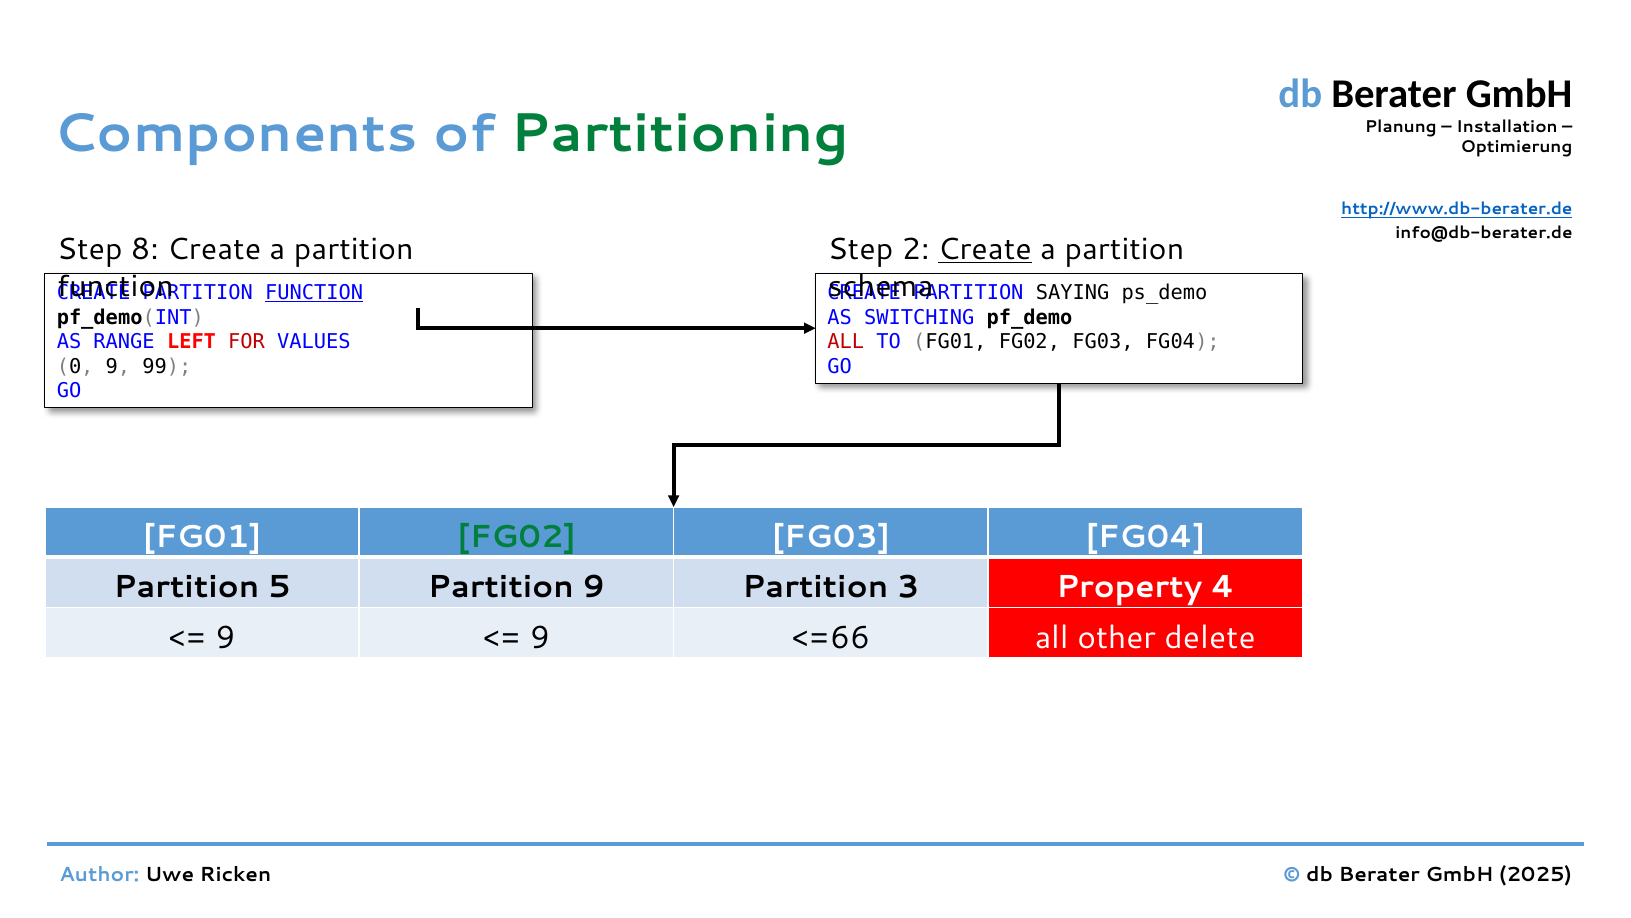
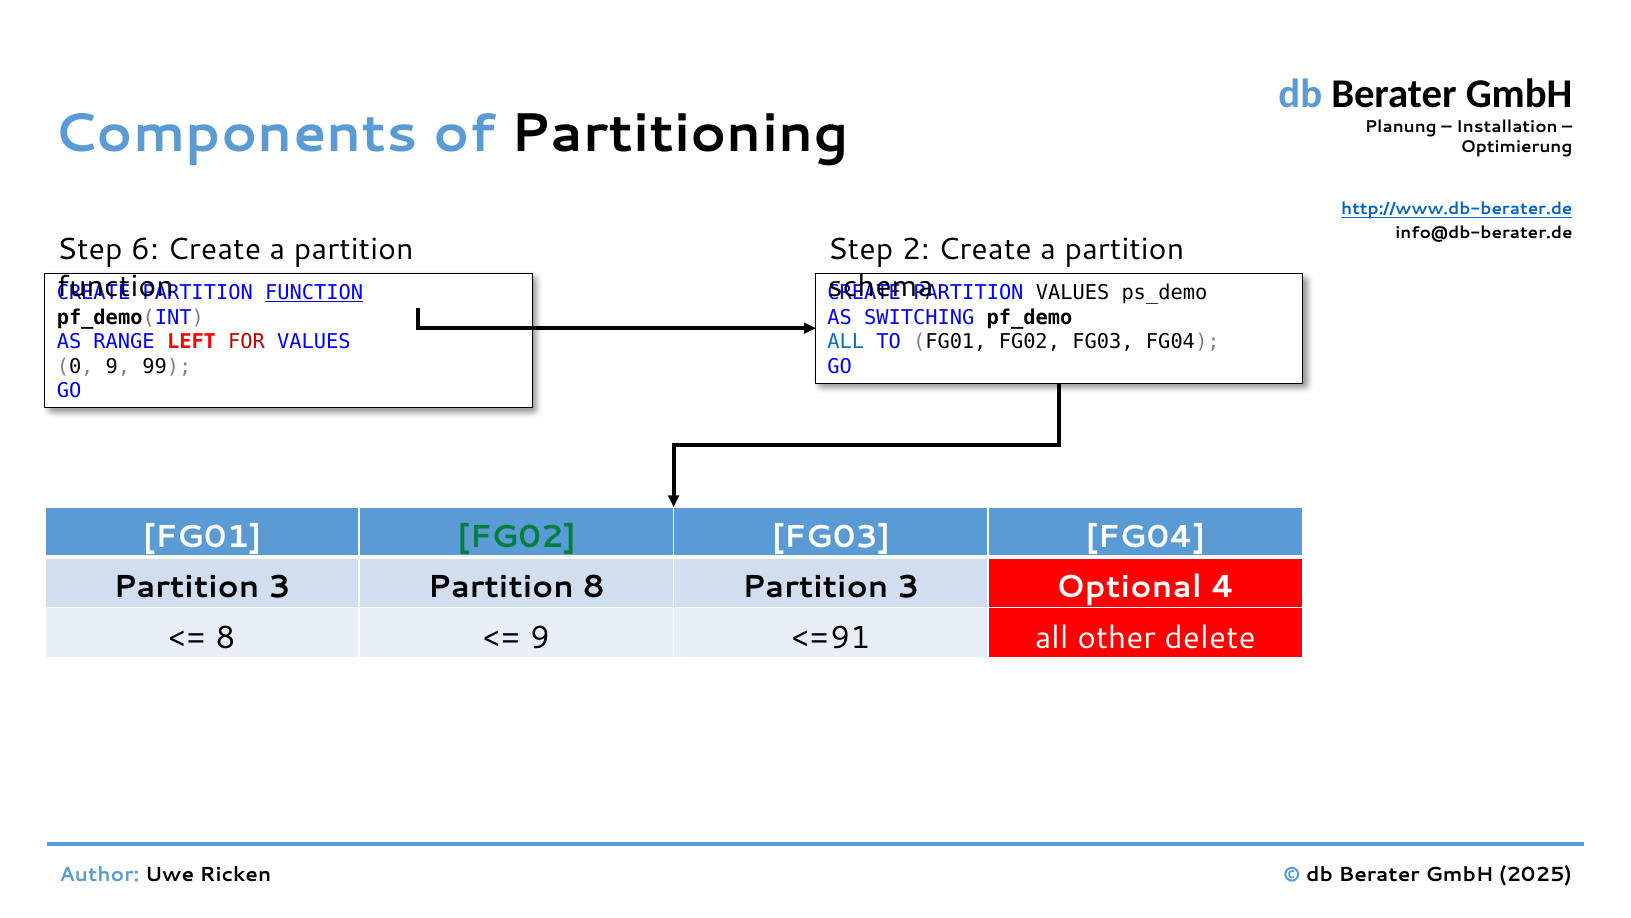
Partitioning colour: green -> black
8: 8 -> 6
Create at (985, 249) underline: present -> none
PARTITION SAYING: SAYING -> VALUES
ALL at (846, 342) colour: red -> blue
5 at (279, 587): 5 -> 3
Partition 9: 9 -> 8
Property: Property -> Optional
9 at (225, 637): 9 -> 8
<=66: <=66 -> <=91
